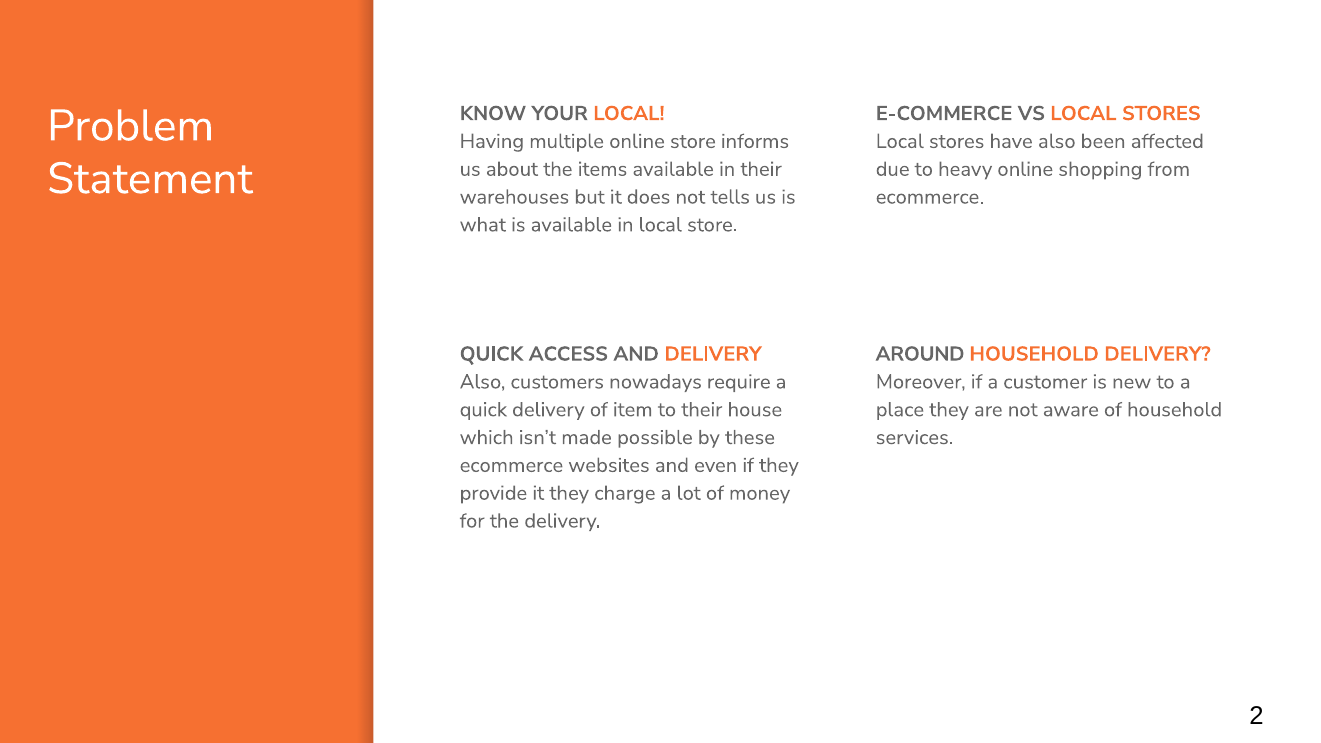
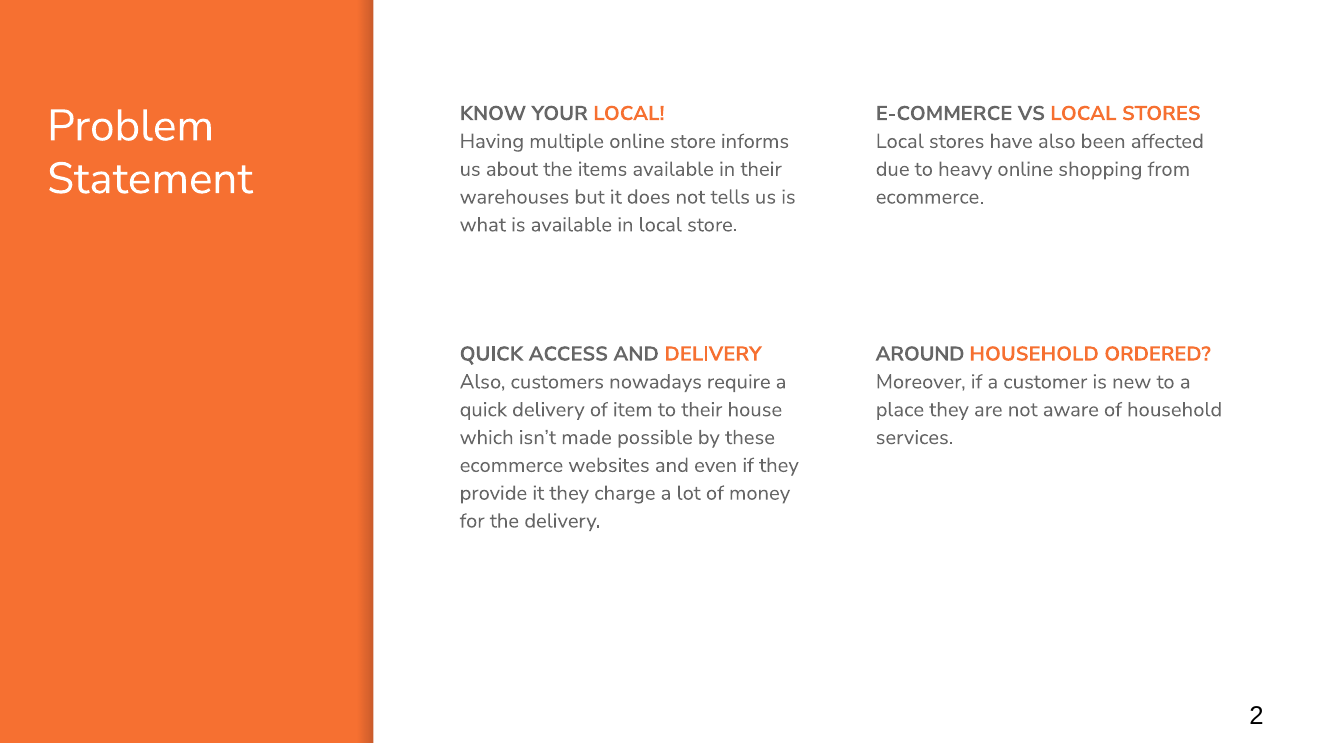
HOUSEHOLD DELIVERY: DELIVERY -> ORDERED
